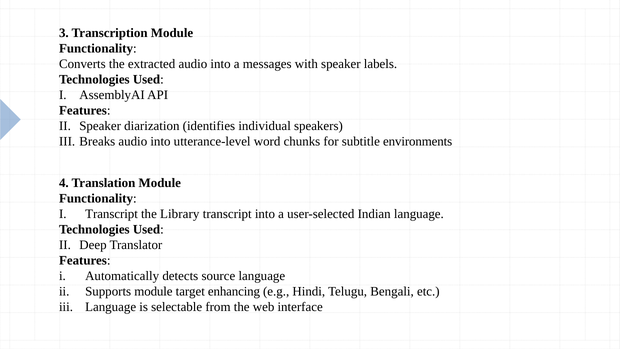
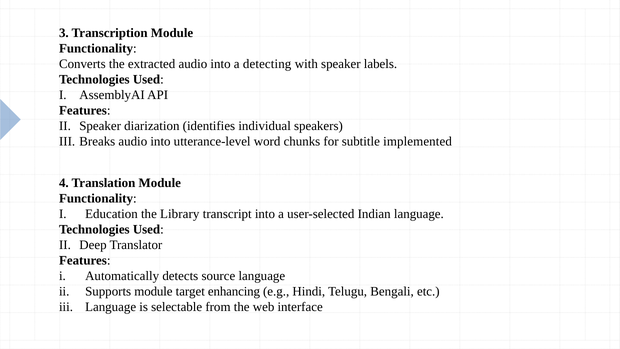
messages: messages -> detecting
environments: environments -> implemented
Transcript at (112, 214): Transcript -> Education
